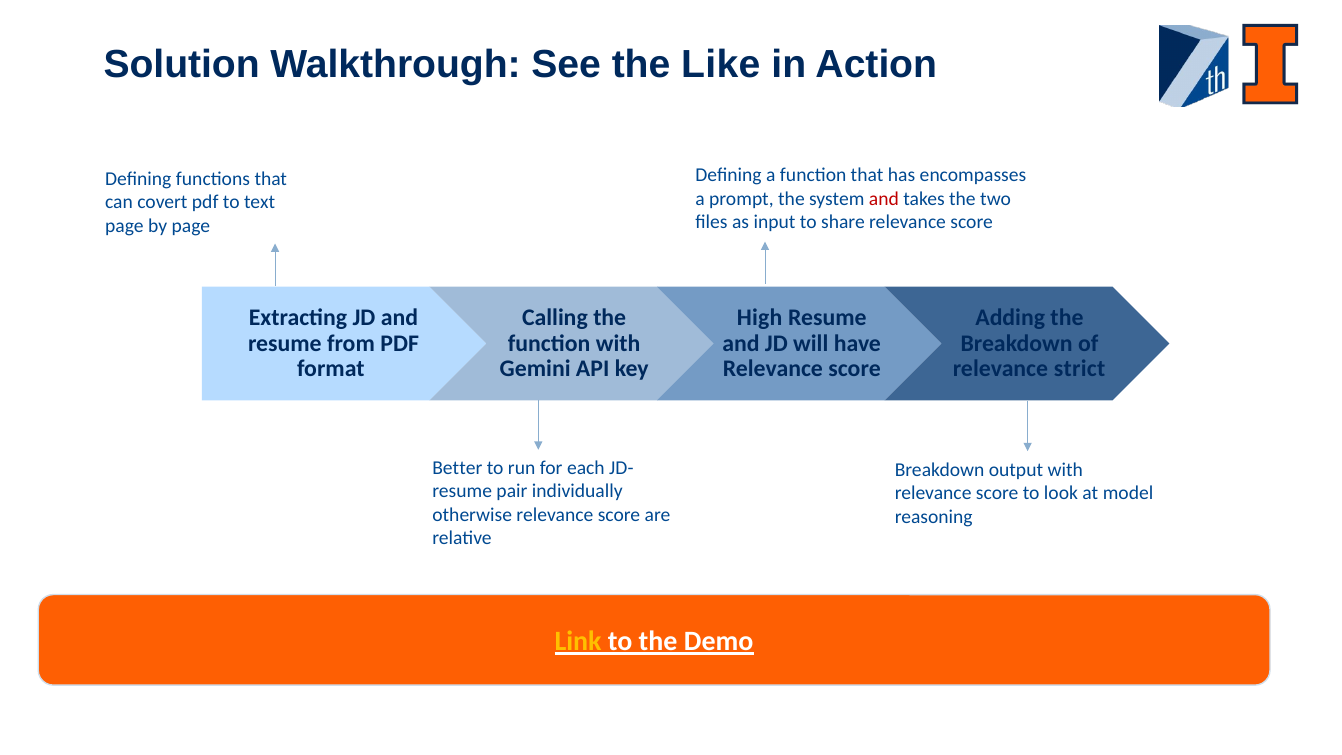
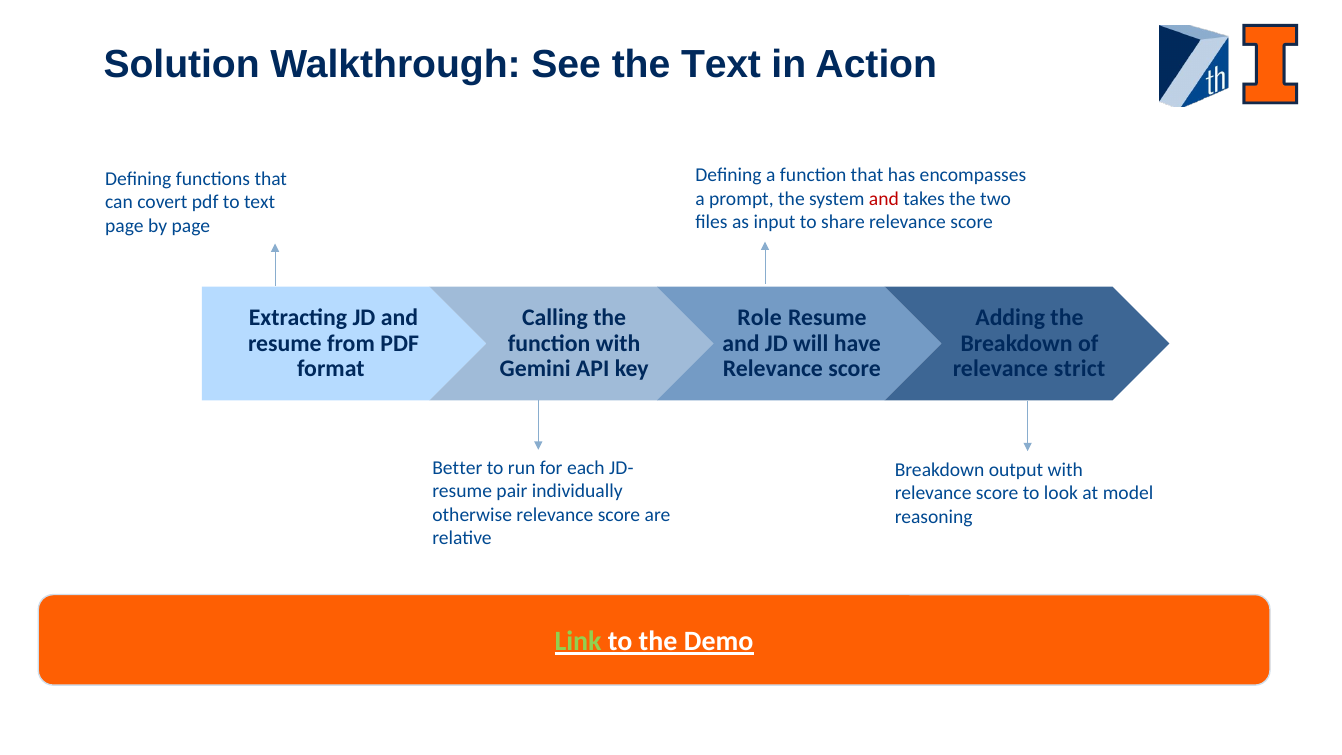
the Like: Like -> Text
High: High -> Role
Link colour: yellow -> light green
